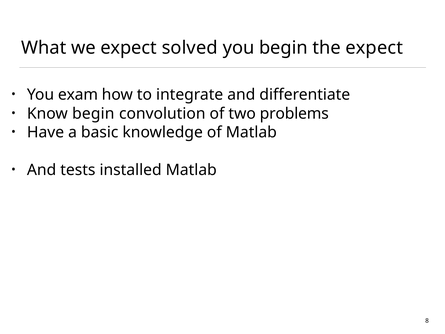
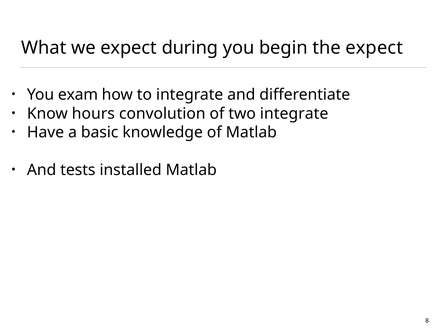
solved: solved -> during
Know begin: begin -> hours
two problems: problems -> integrate
